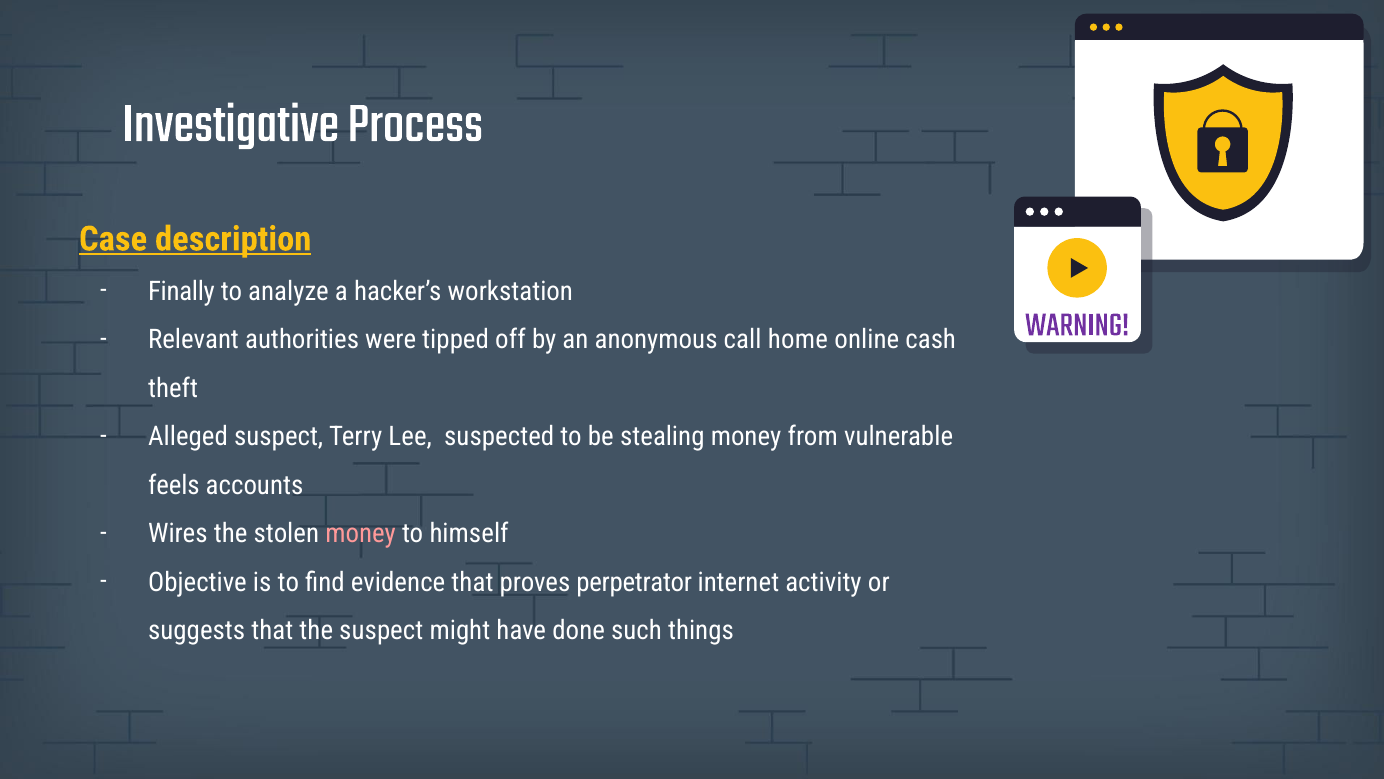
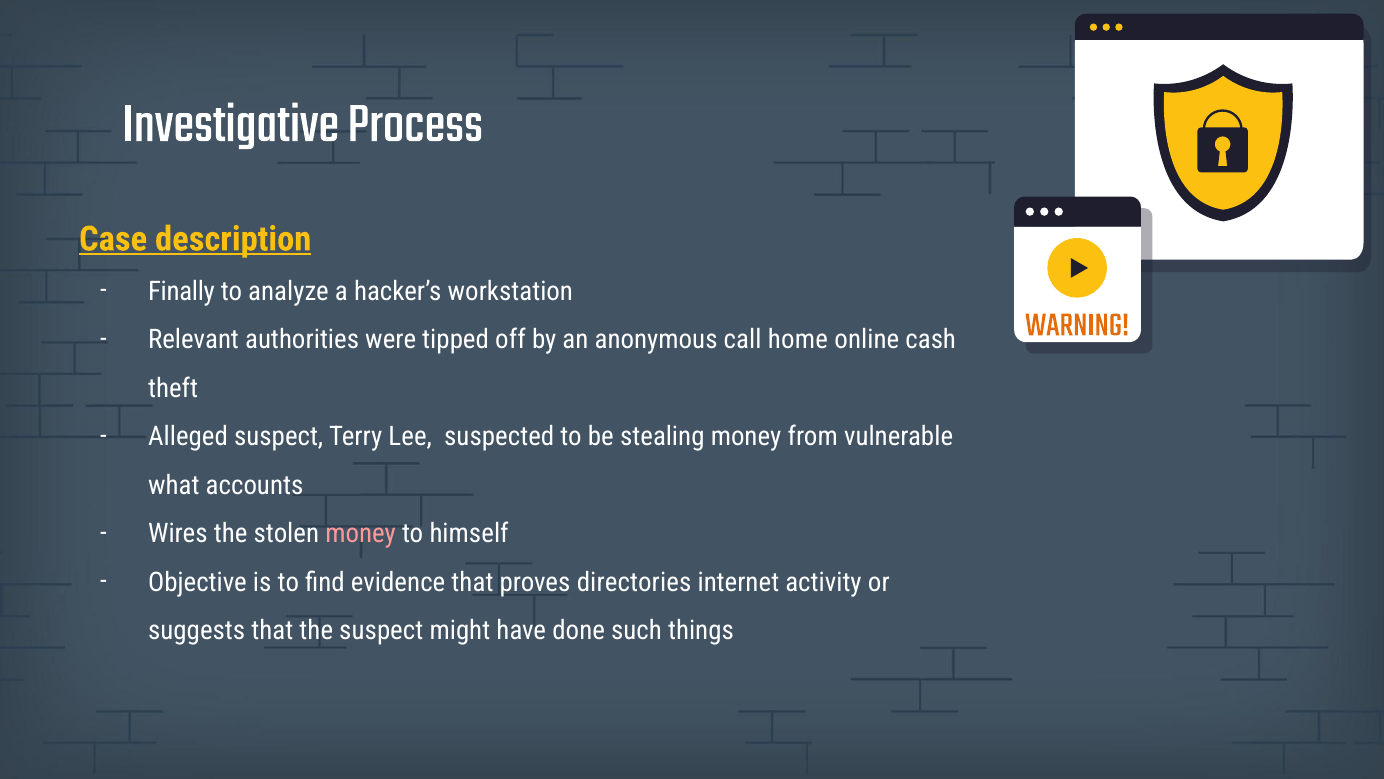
WARNING colour: purple -> orange
feels: feels -> what
perpetrator: perpetrator -> directories
